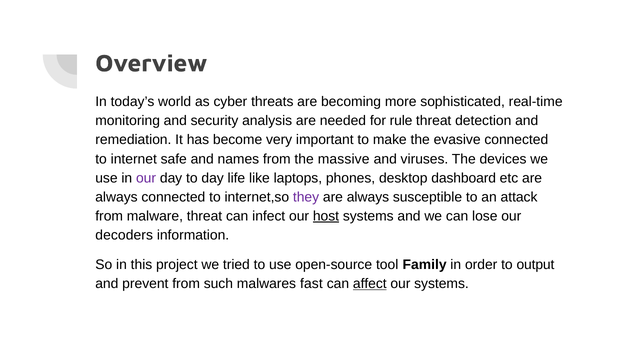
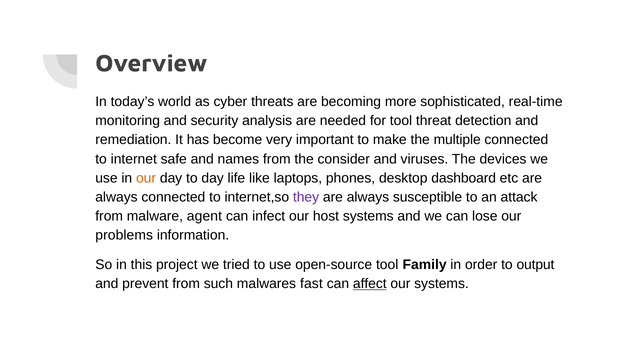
for rule: rule -> tool
evasive: evasive -> multiple
massive: massive -> consider
our at (146, 178) colour: purple -> orange
malware threat: threat -> agent
host underline: present -> none
decoders: decoders -> problems
